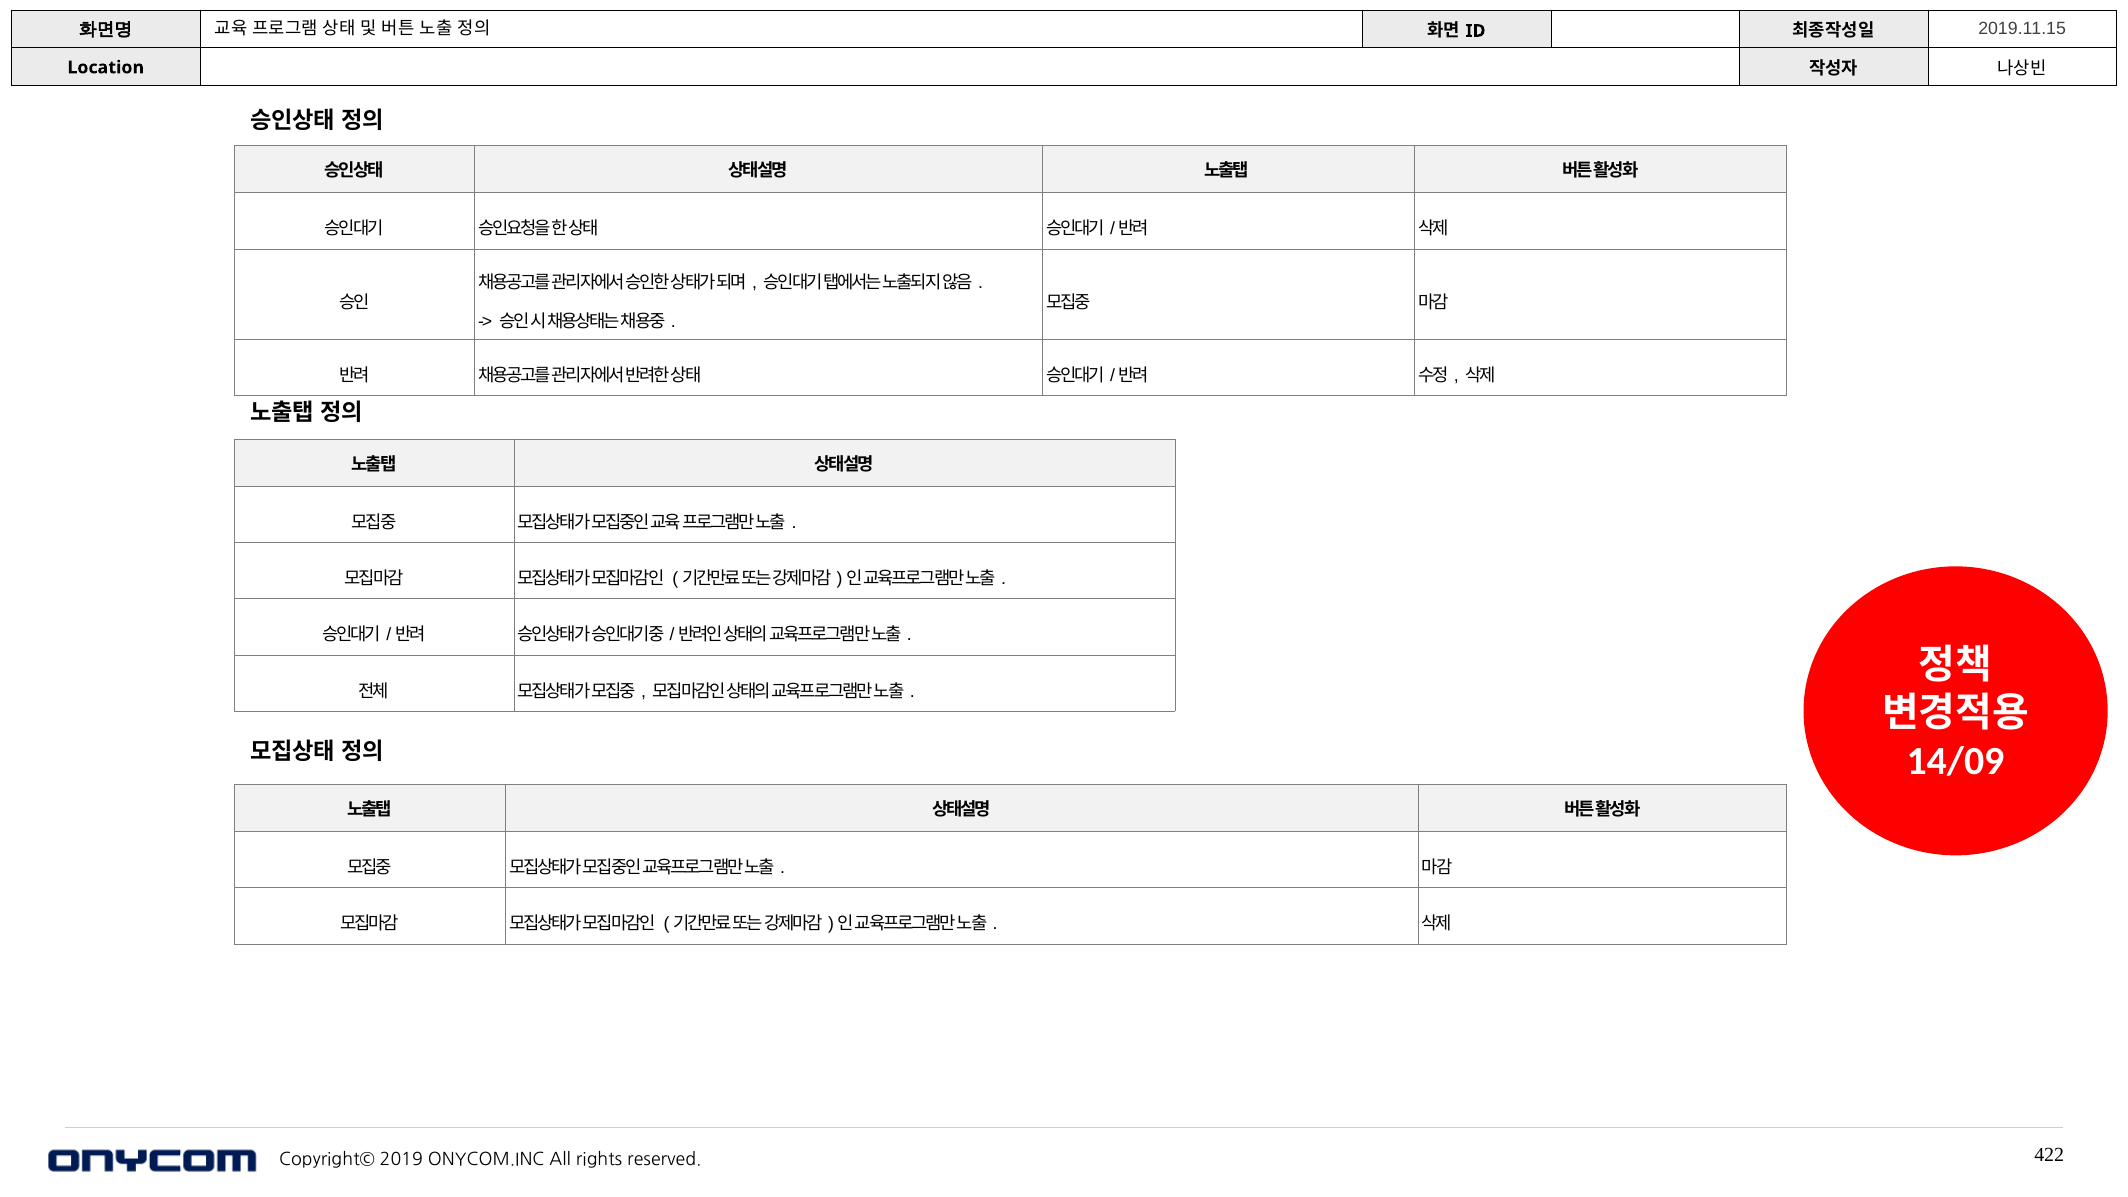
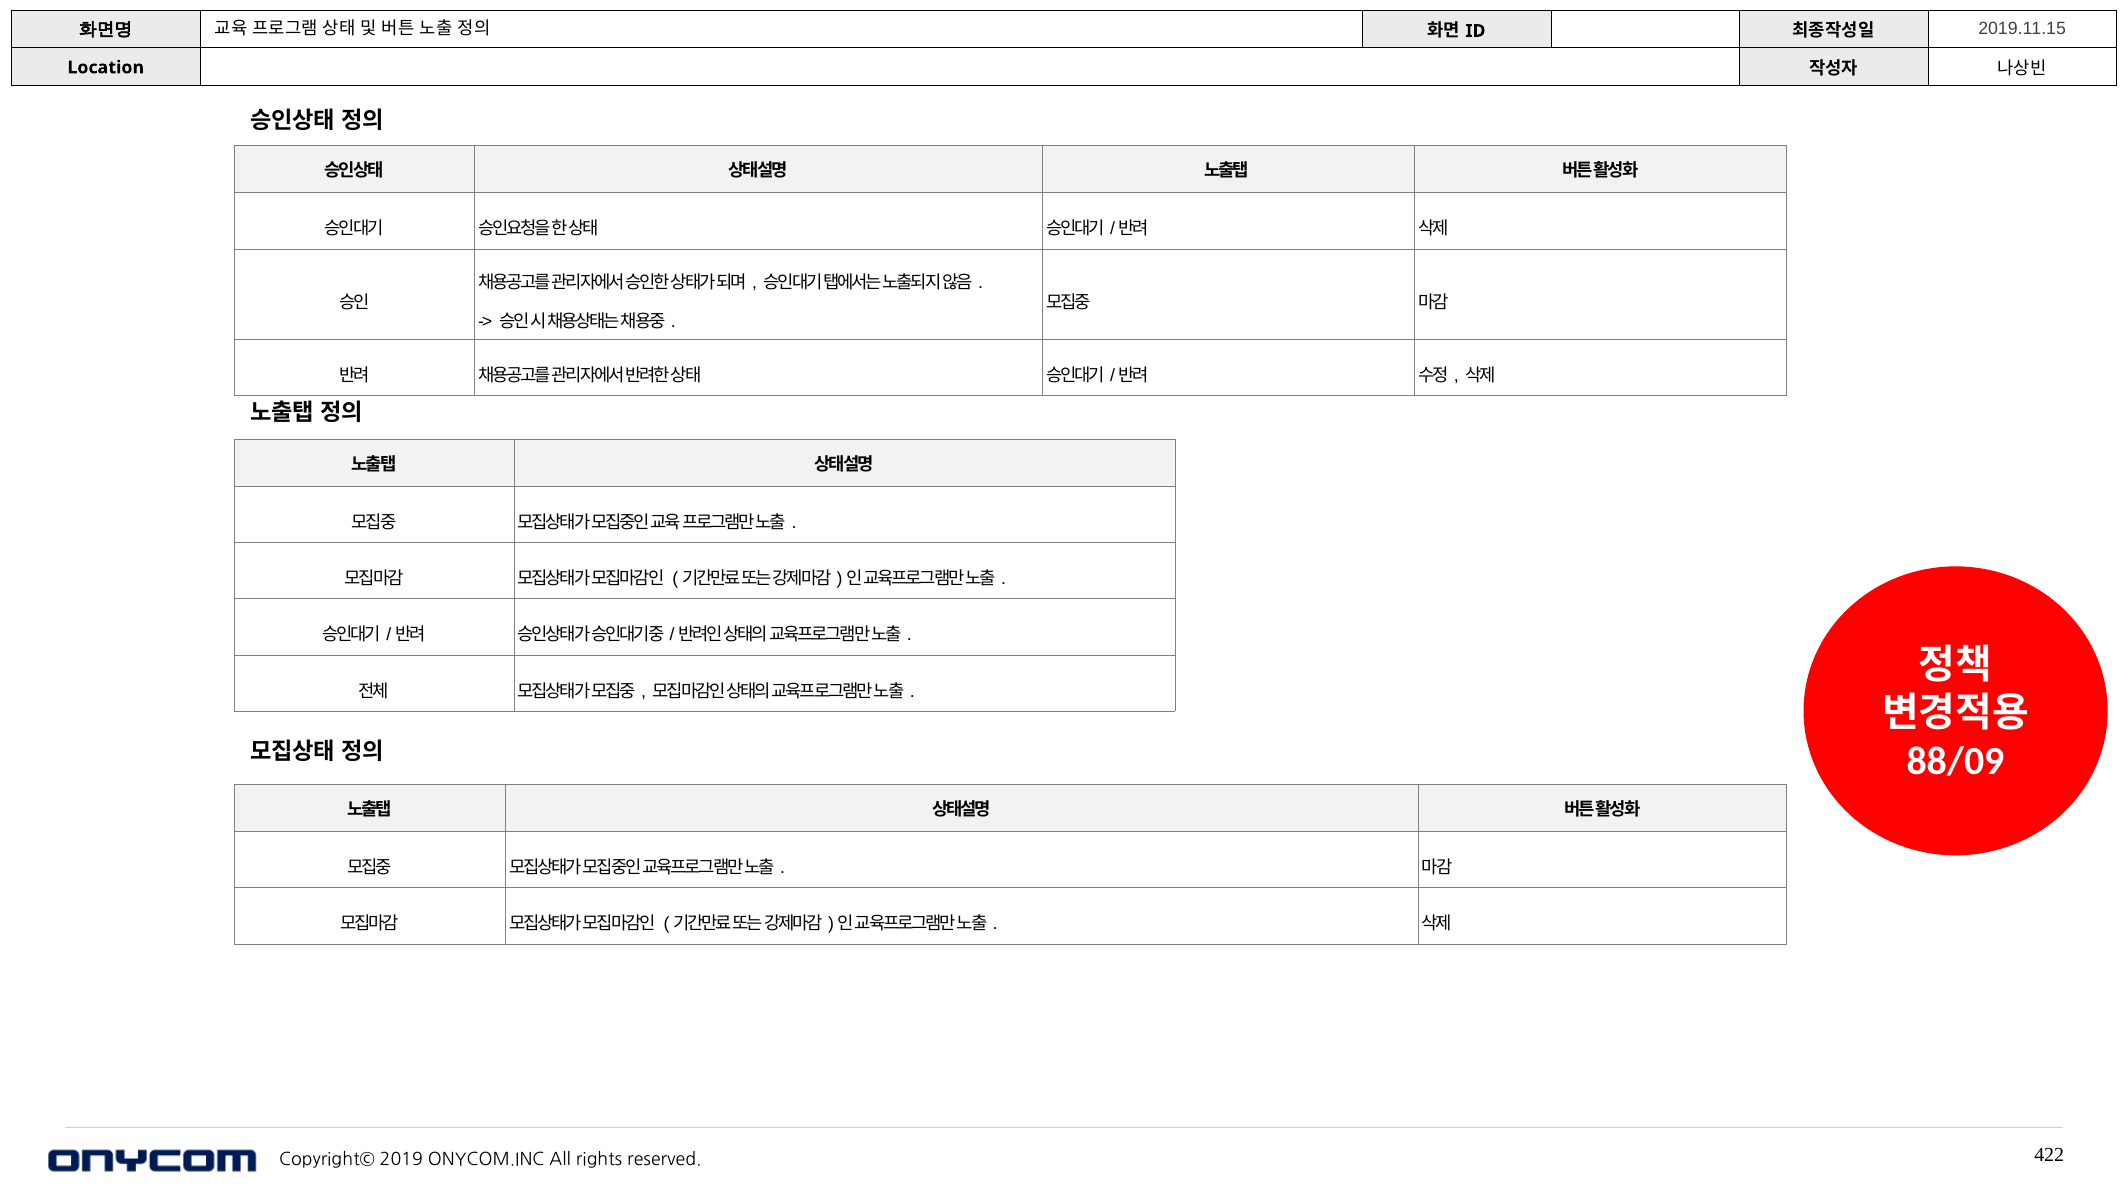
14/09: 14/09 -> 88/09
